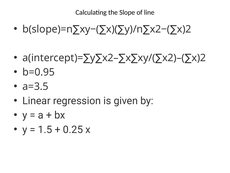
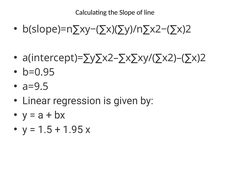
a=3.5: a=3.5 -> a=9.5
0.25: 0.25 -> 1.95
